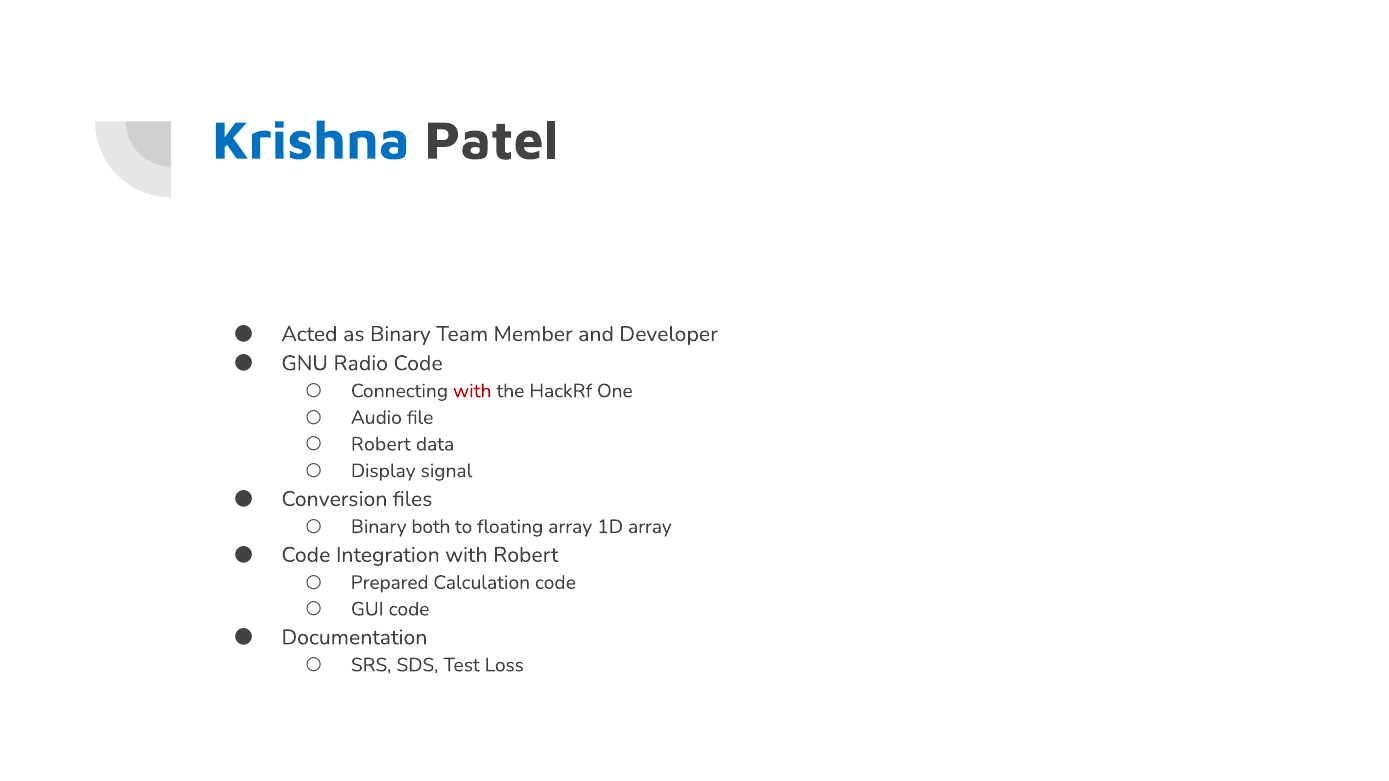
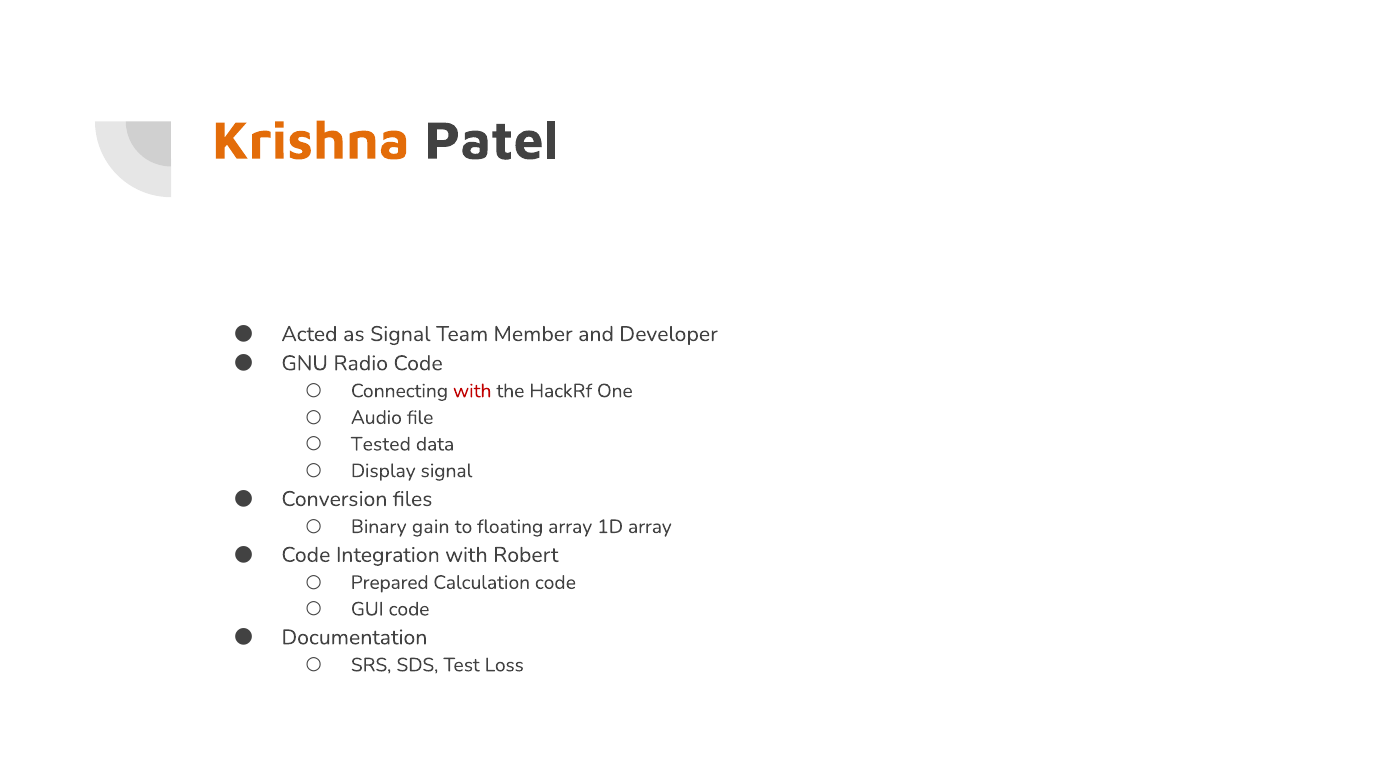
Krishna colour: blue -> orange
as Binary: Binary -> Signal
Robert at (381, 444): Robert -> Tested
both: both -> gain
